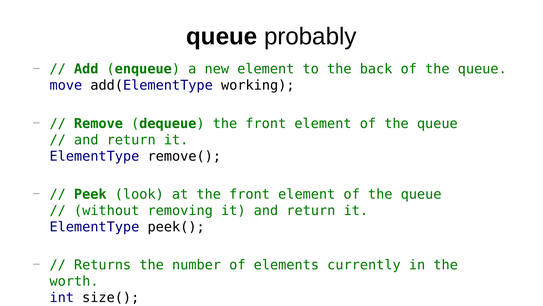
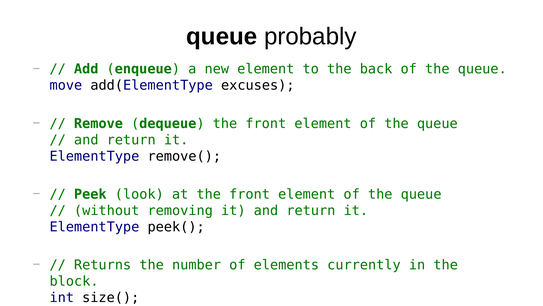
working: working -> excuses
worth: worth -> block
